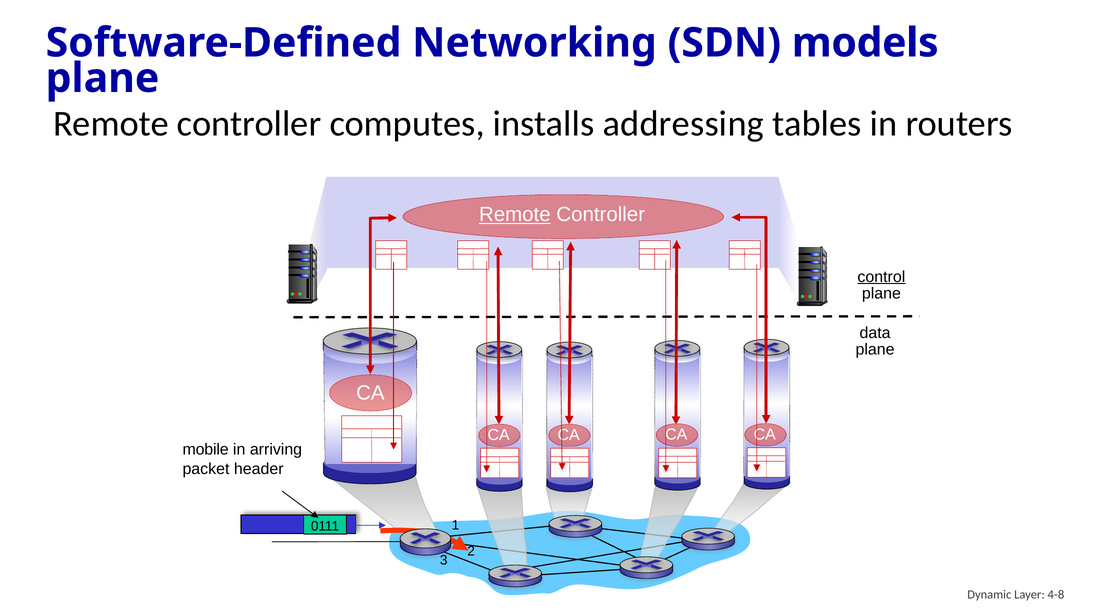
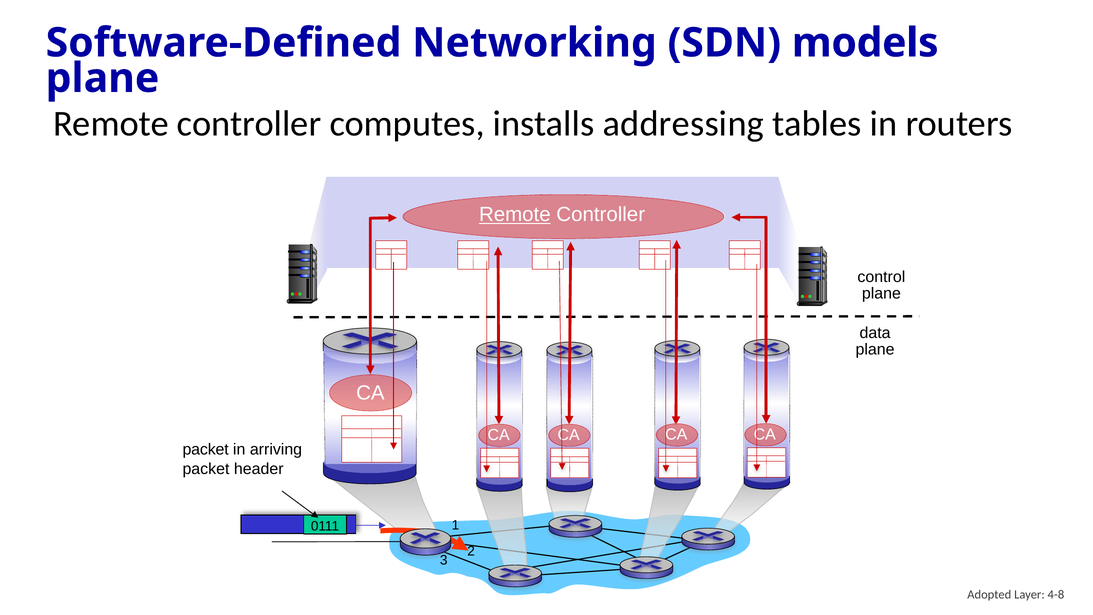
control underline: present -> none
mobile at (206, 450): mobile -> packet
Dynamic: Dynamic -> Adopted
